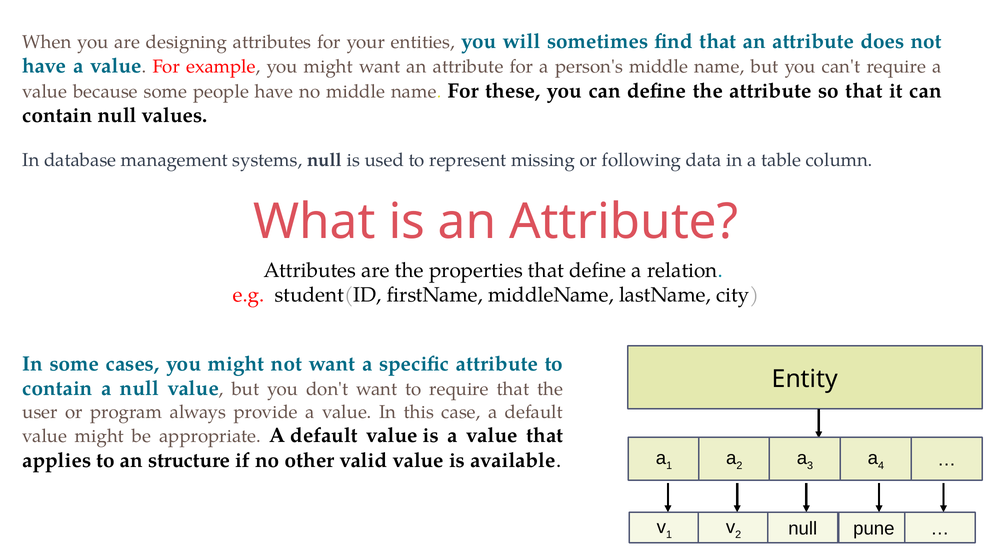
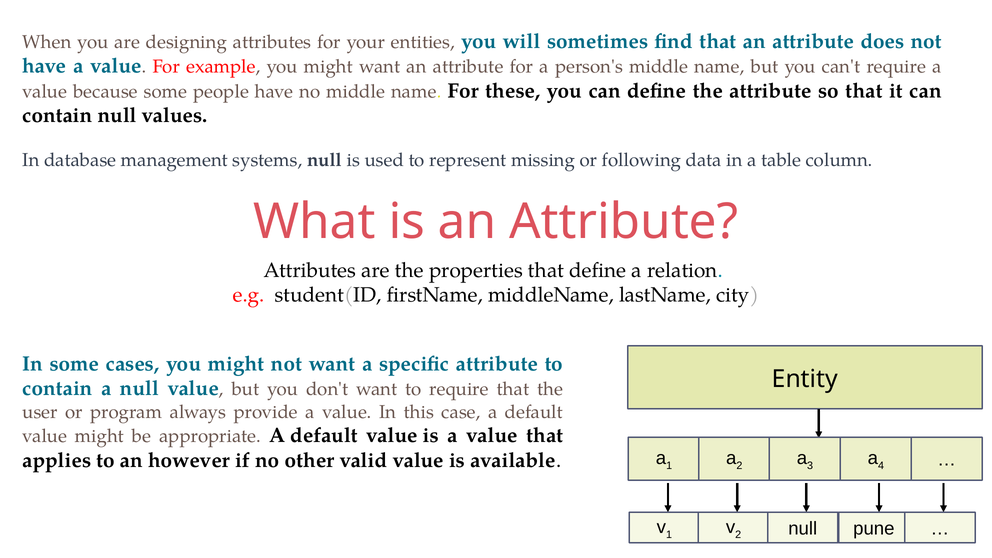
structure: structure -> however
